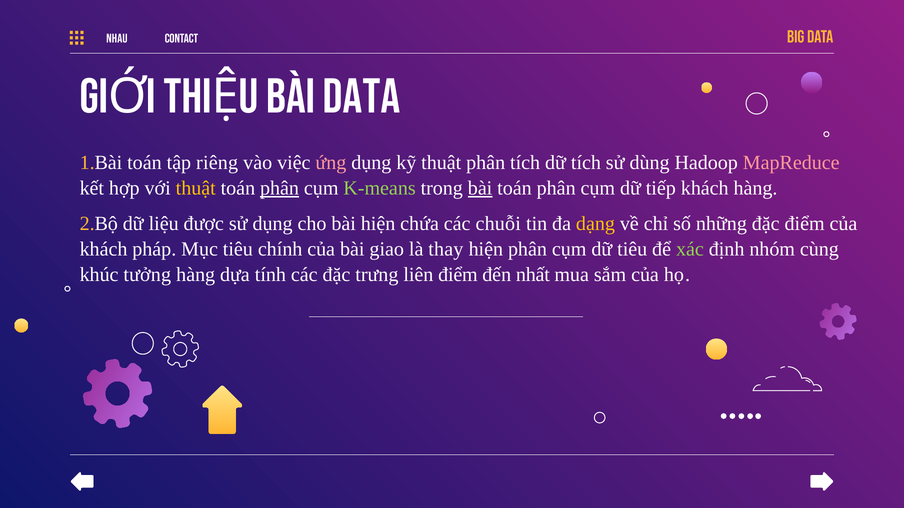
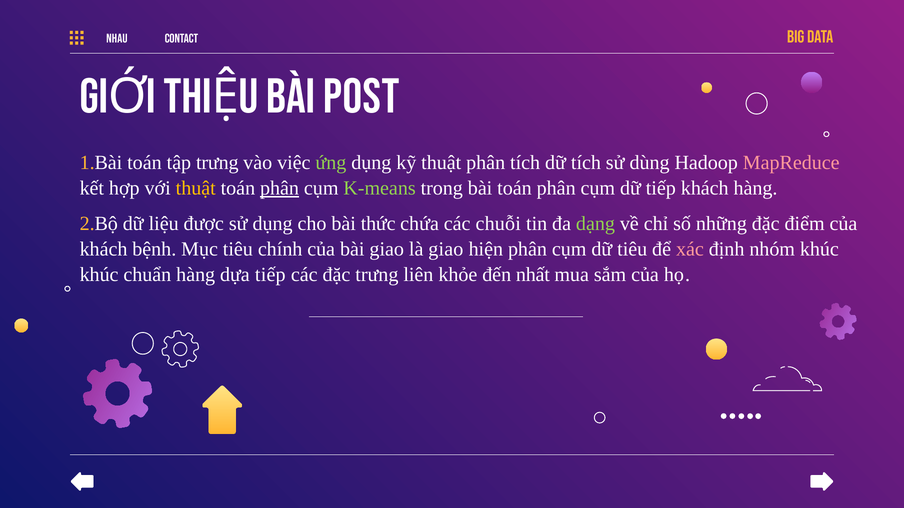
BÀI DATA: DATA -> POST
tập riêng: riêng -> trưng
ứng colour: pink -> light green
bài at (480, 188) underline: present -> none
bài hiện: hiện -> thức
dạng colour: yellow -> light green
pháp: pháp -> bệnh
là thay: thay -> giao
xác colour: light green -> pink
nhóm cùng: cùng -> khúc
tưởng: tưởng -> chuẩn
dựa tính: tính -> tiếp
liên điểm: điểm -> khỏe
